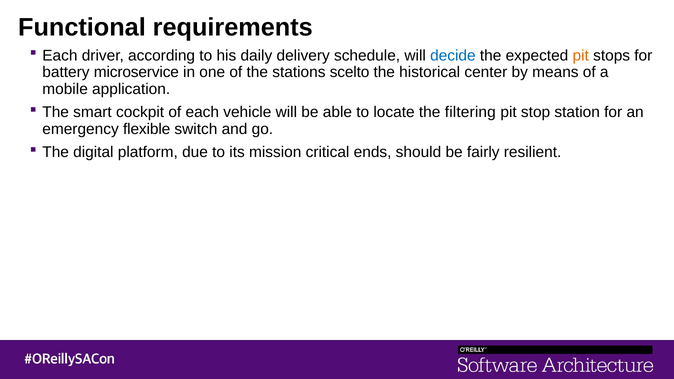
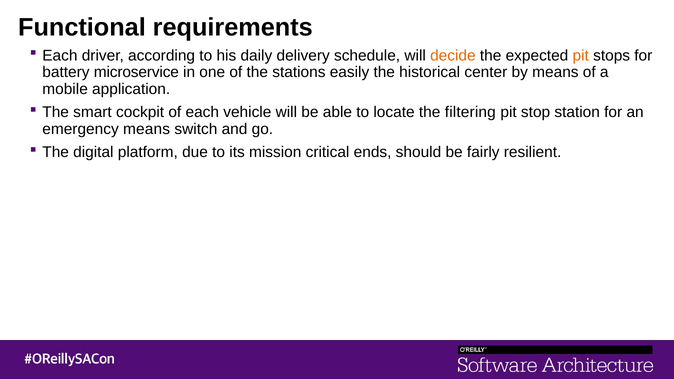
decide colour: blue -> orange
scelto: scelto -> easily
emergency flexible: flexible -> means
